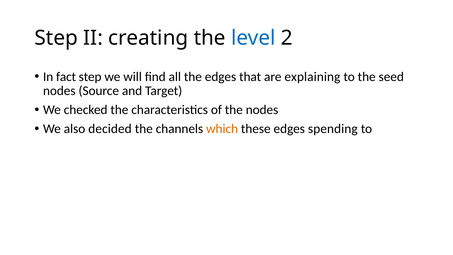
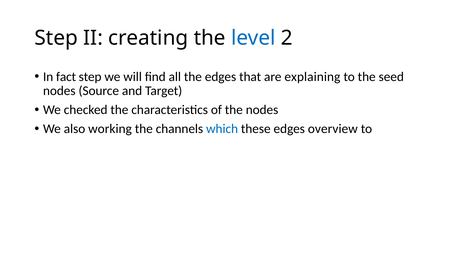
decided: decided -> working
which colour: orange -> blue
spending: spending -> overview
